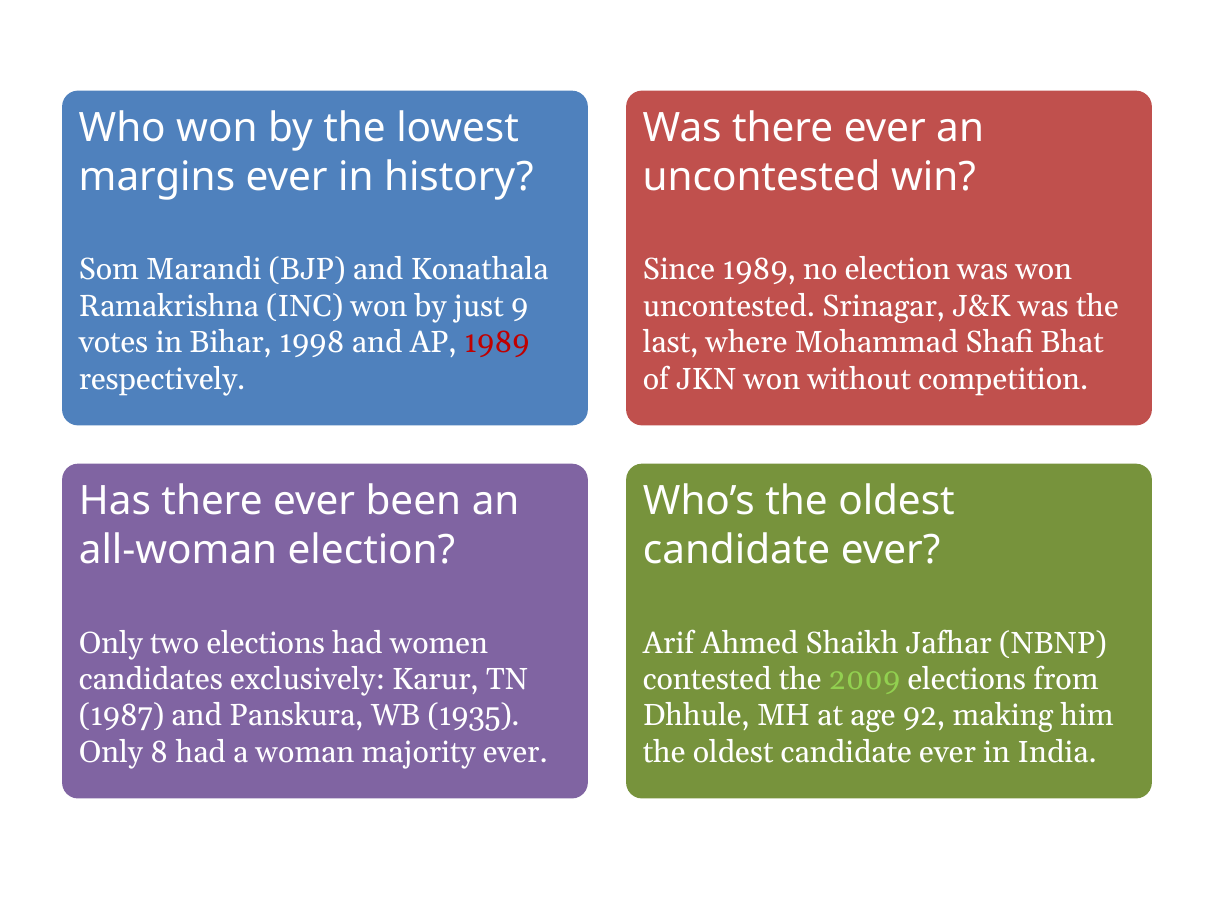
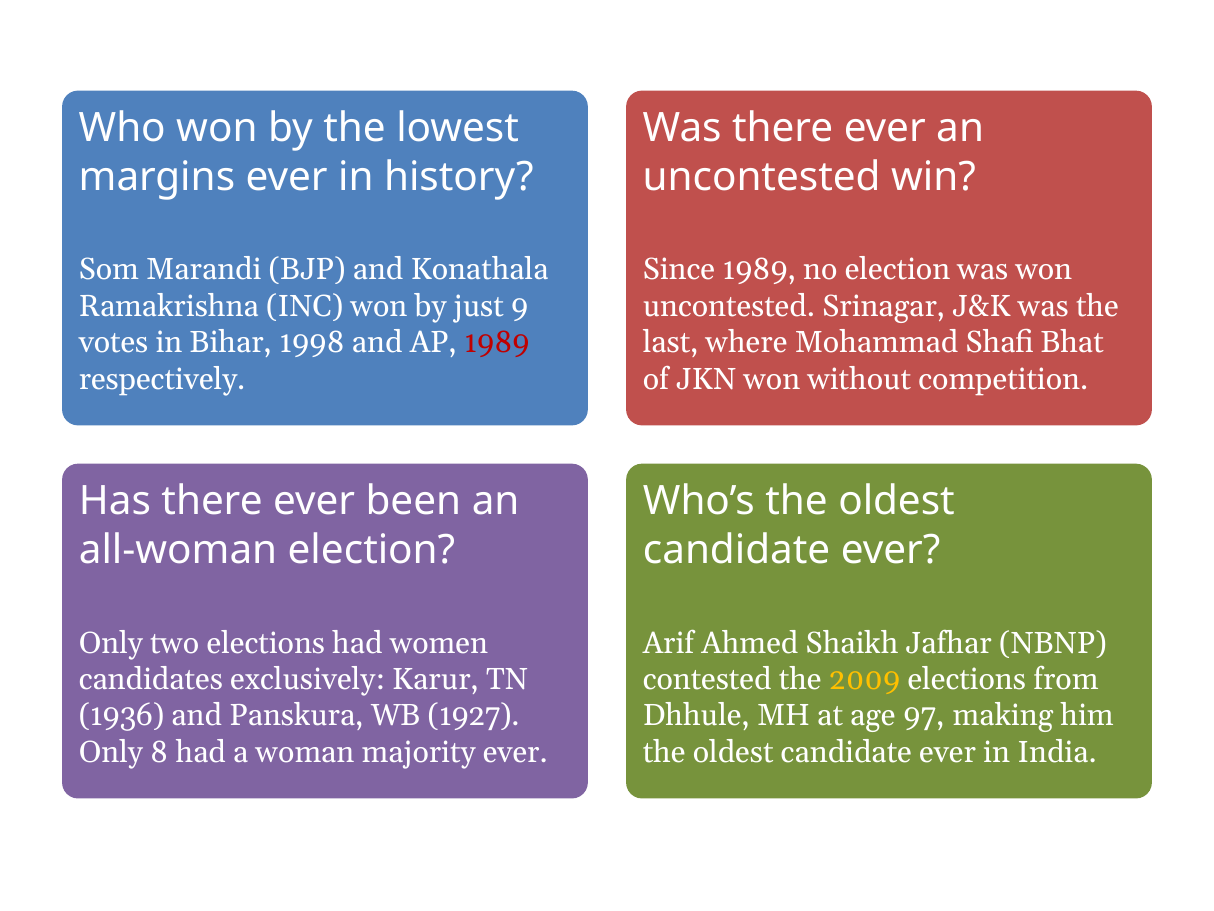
2009 colour: light green -> yellow
1987: 1987 -> 1936
1935: 1935 -> 1927
92: 92 -> 97
